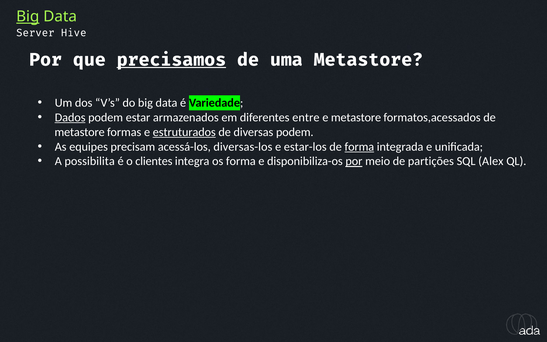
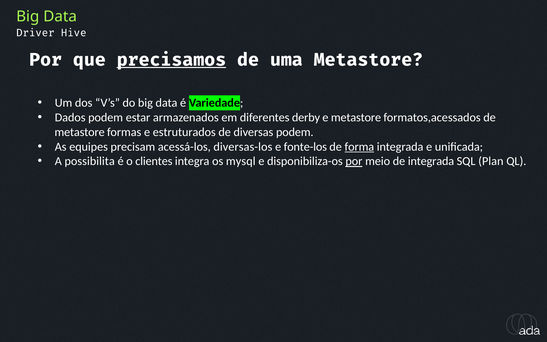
Big at (28, 17) underline: present -> none
Server: Server -> Driver
Dados underline: present -> none
entre: entre -> derby
estruturados underline: present -> none
estar-los: estar-los -> fonte-los
os forma: forma -> mysql
de partições: partições -> integrada
Alex: Alex -> Plan
